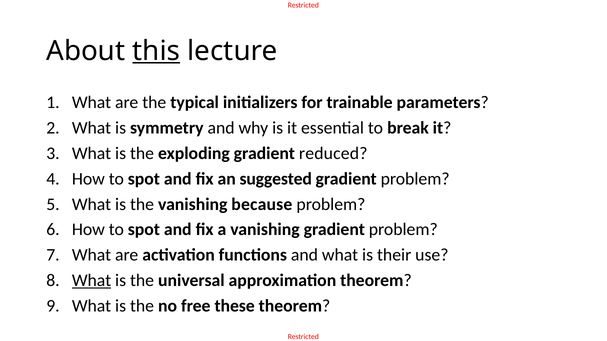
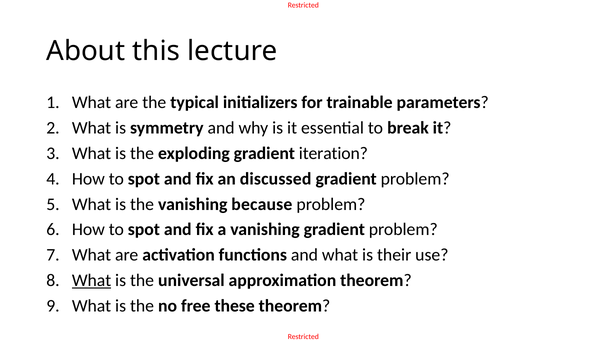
this underline: present -> none
reduced: reduced -> iteration
suggested: suggested -> discussed
